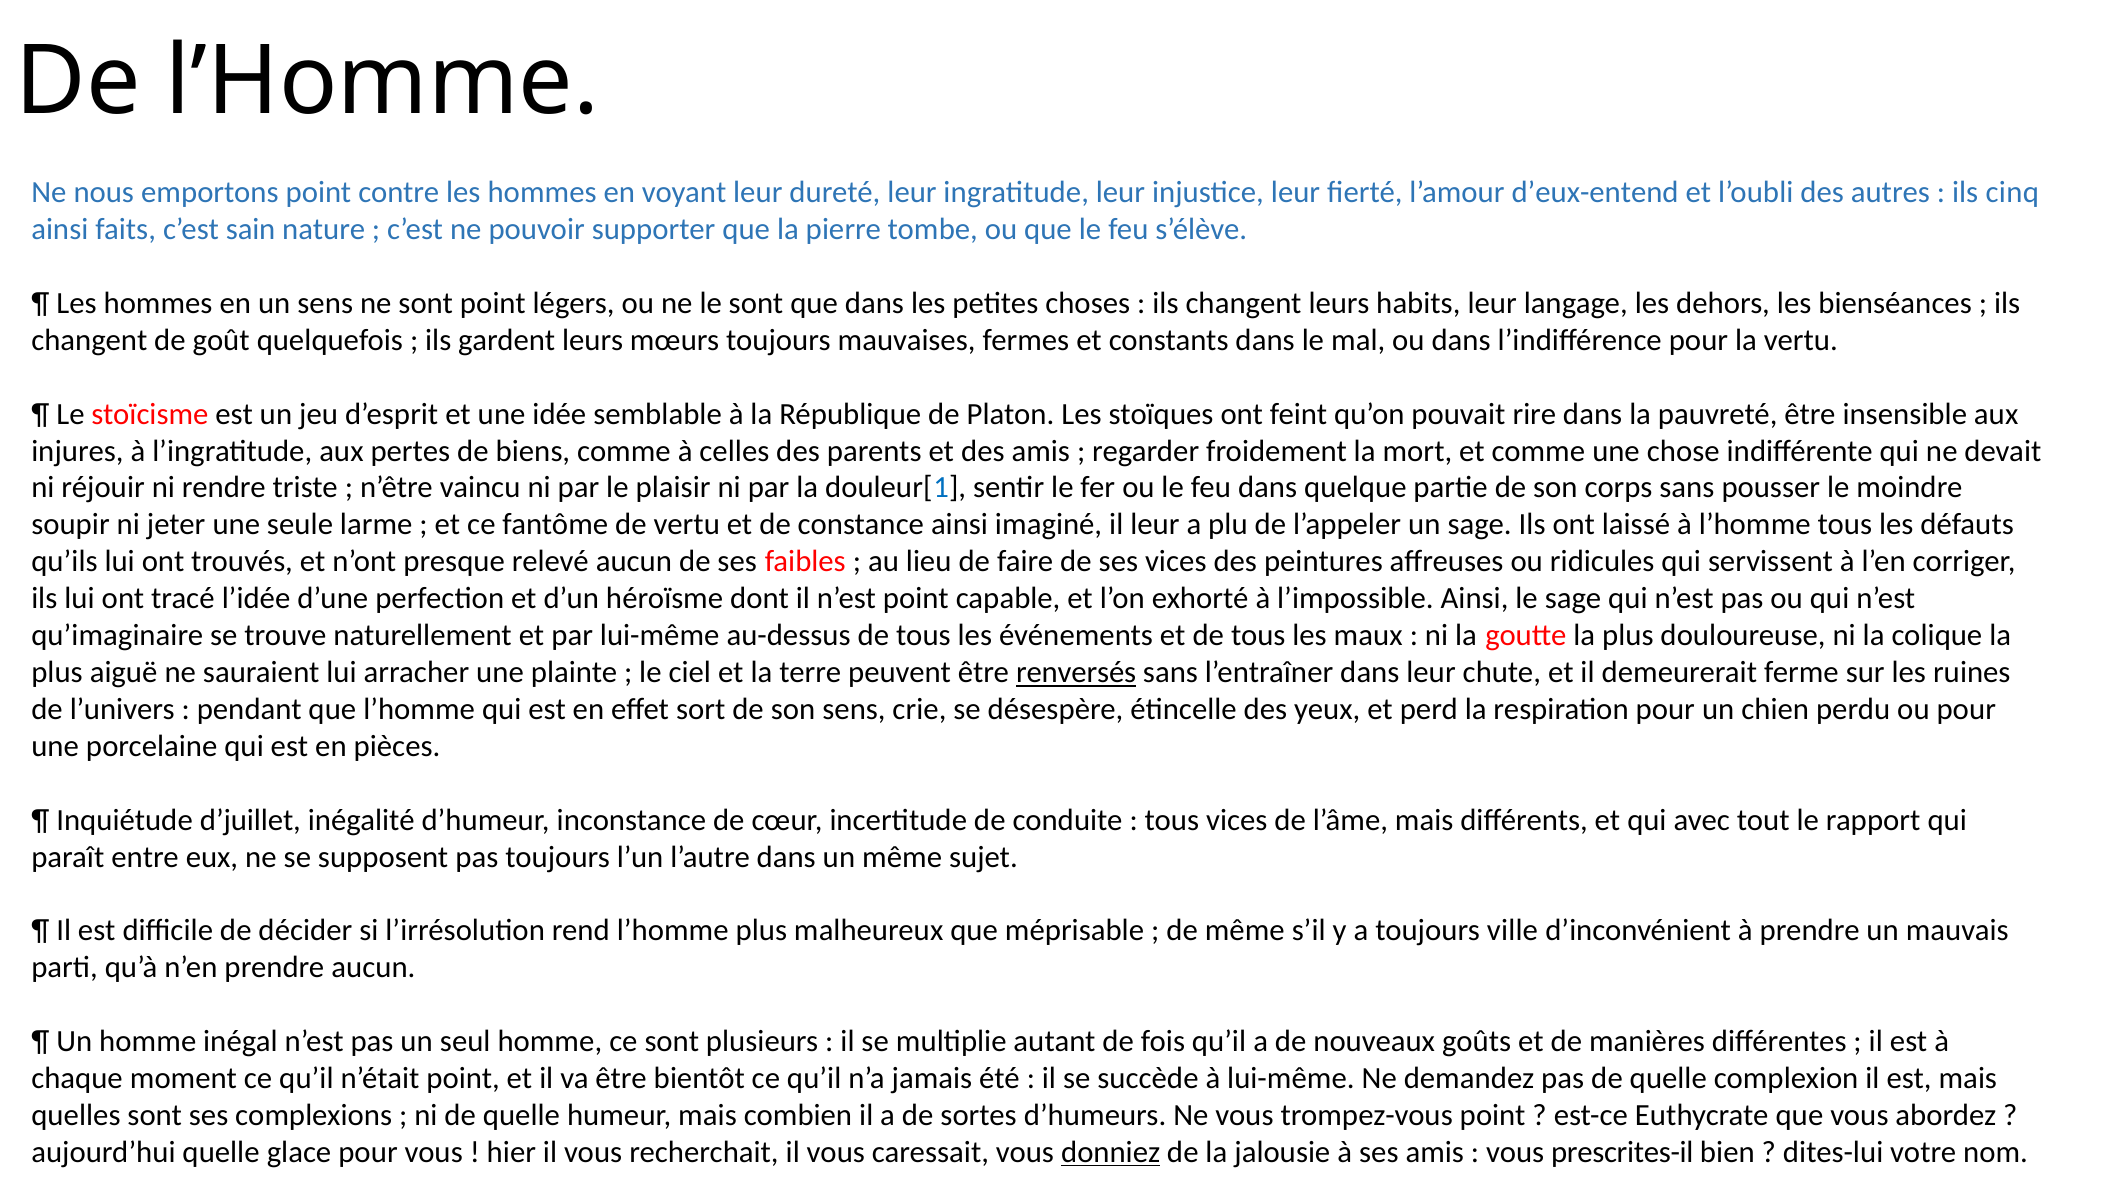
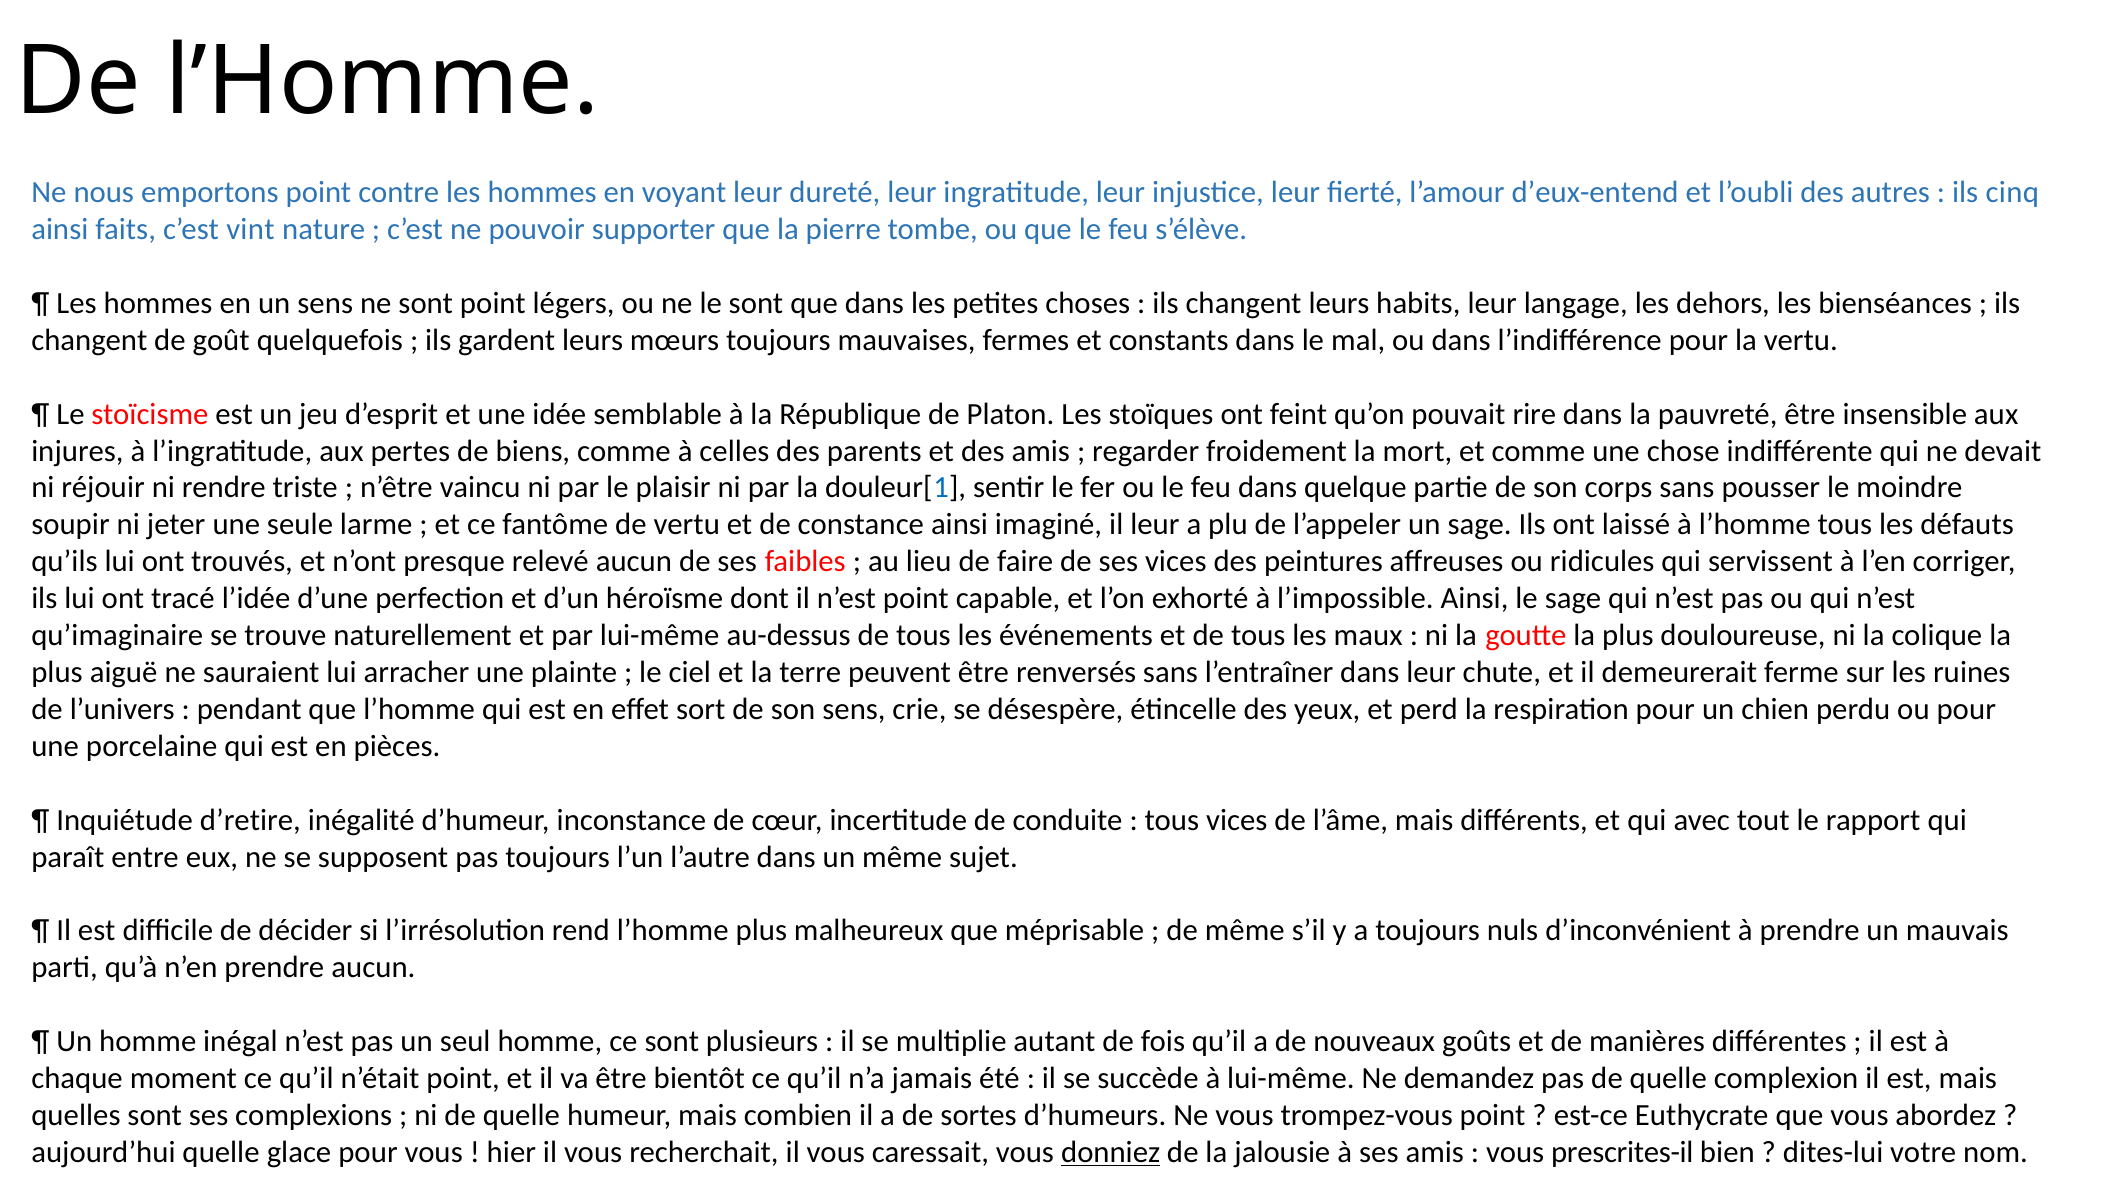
sain: sain -> vint
renversés underline: present -> none
d’juillet: d’juillet -> d’retire
ville: ville -> nuls
